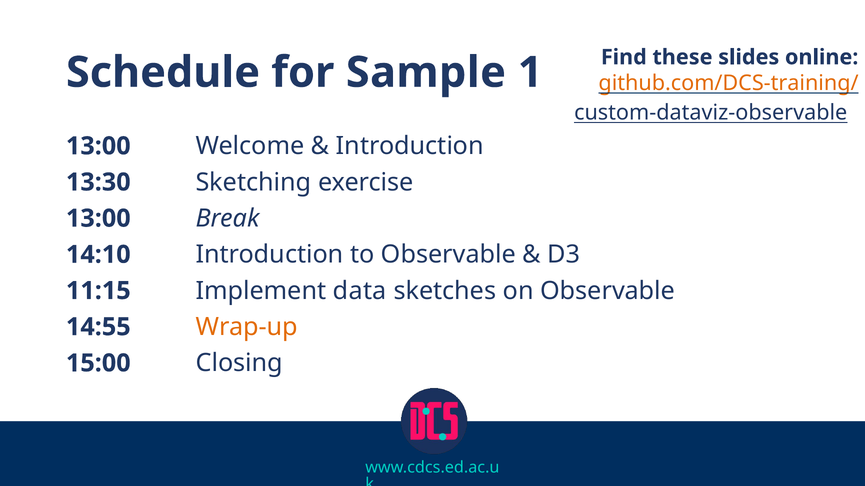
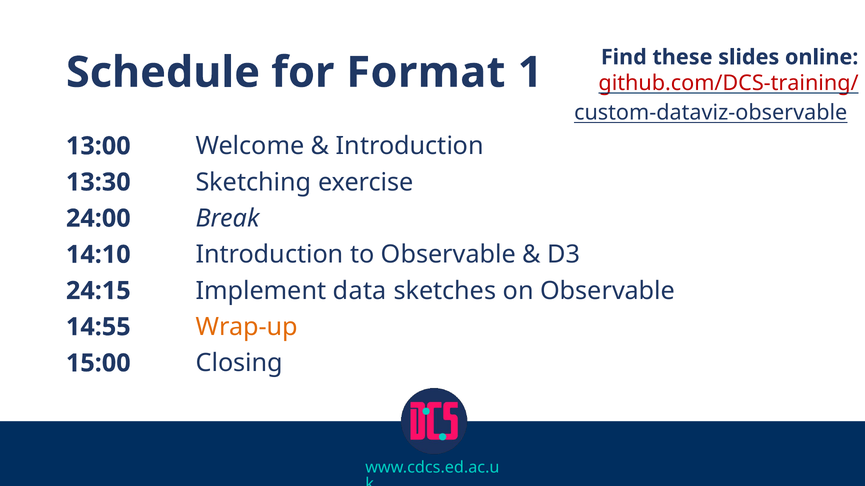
Sample: Sample -> Format
github.com/DCS-training/ colour: orange -> red
13:00 at (98, 219): 13:00 -> 24:00
11:15: 11:15 -> 24:15
